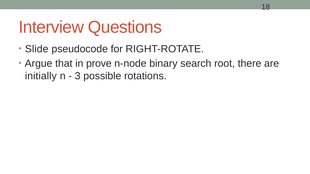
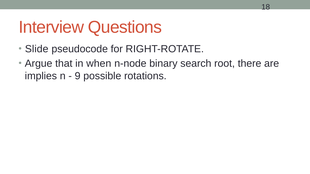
prove: prove -> when
initially: initially -> implies
3: 3 -> 9
